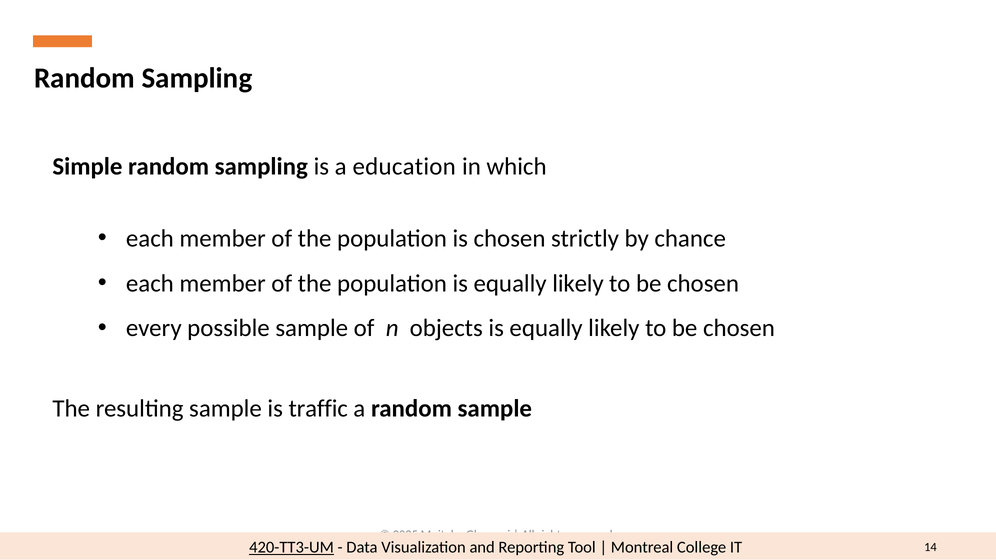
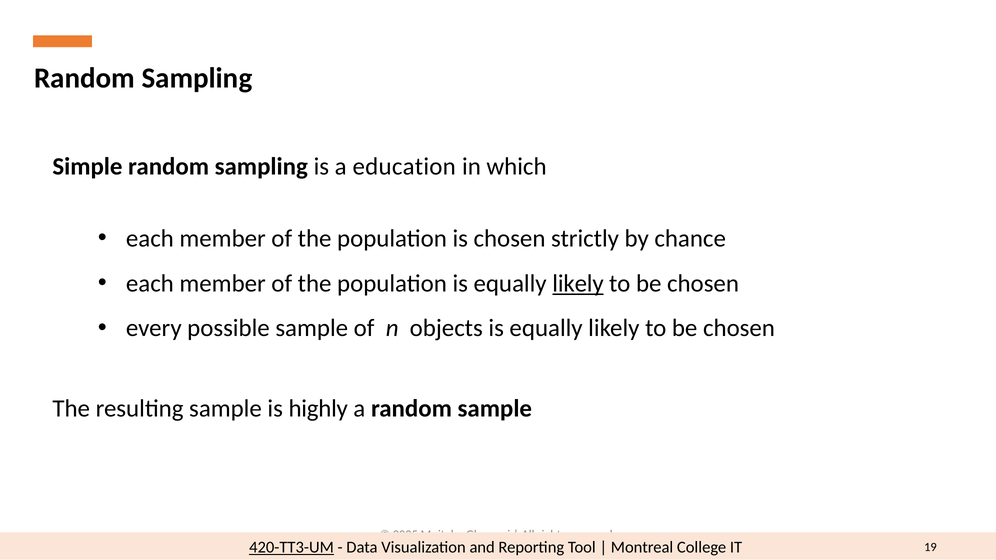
likely at (578, 284) underline: none -> present
traffic: traffic -> highly
14: 14 -> 19
